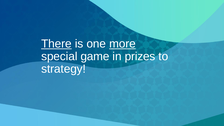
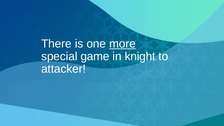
There underline: present -> none
prizes: prizes -> knight
strategy: strategy -> attacker
